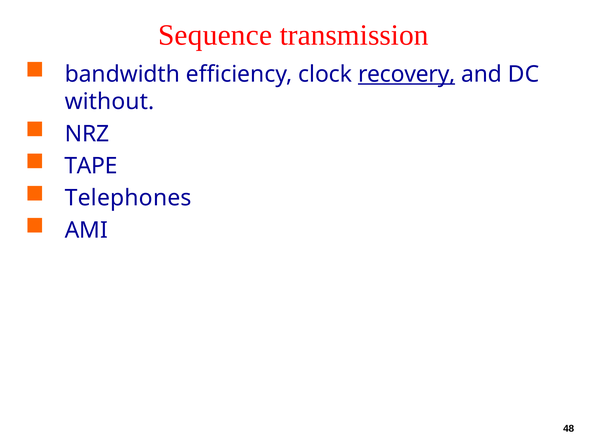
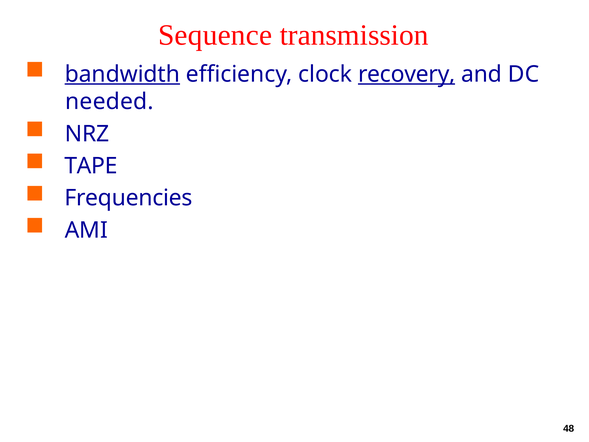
bandwidth underline: none -> present
without: without -> needed
Telephones: Telephones -> Frequencies
